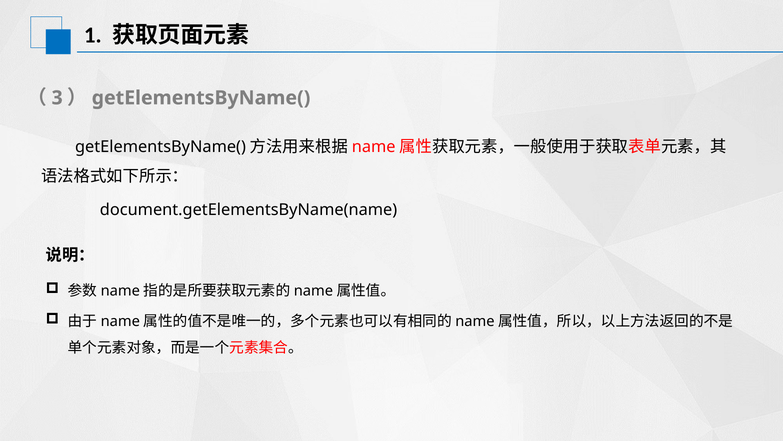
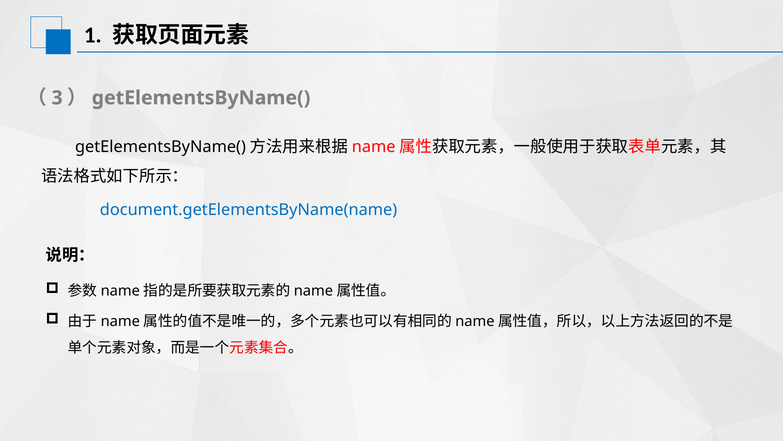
document.getElementsByName(name colour: black -> blue
